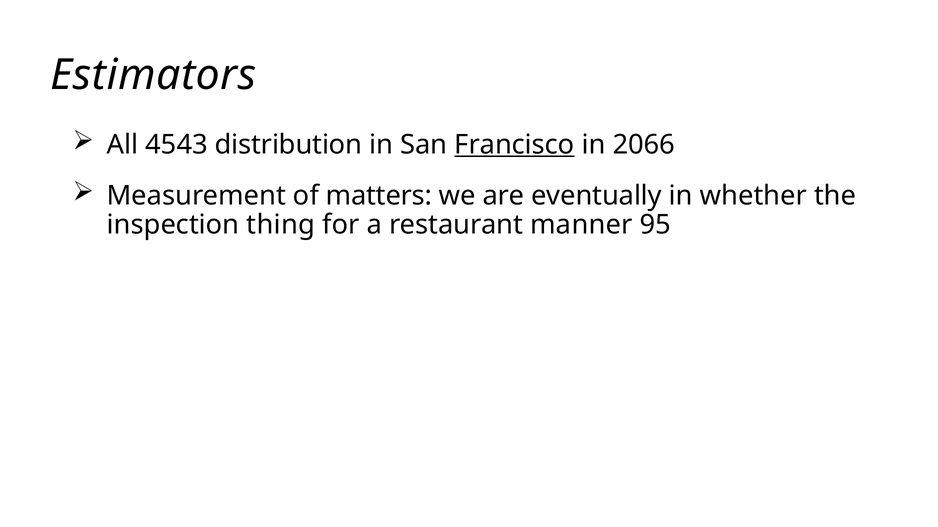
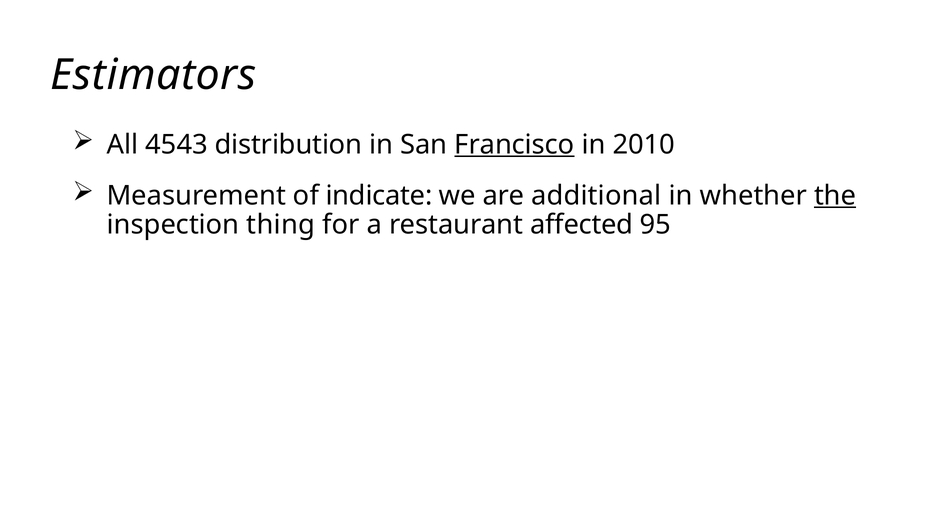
2066: 2066 -> 2010
matters: matters -> indicate
eventually: eventually -> additional
the underline: none -> present
manner: manner -> affected
